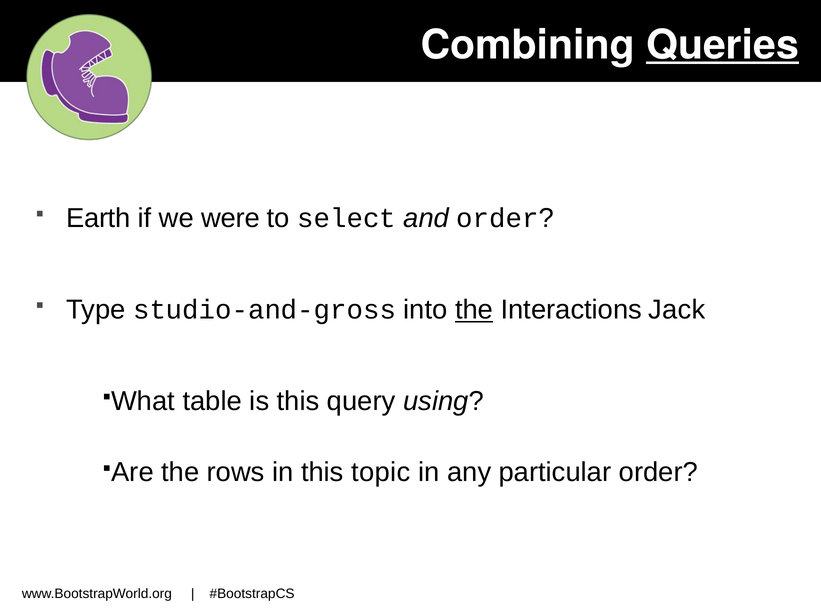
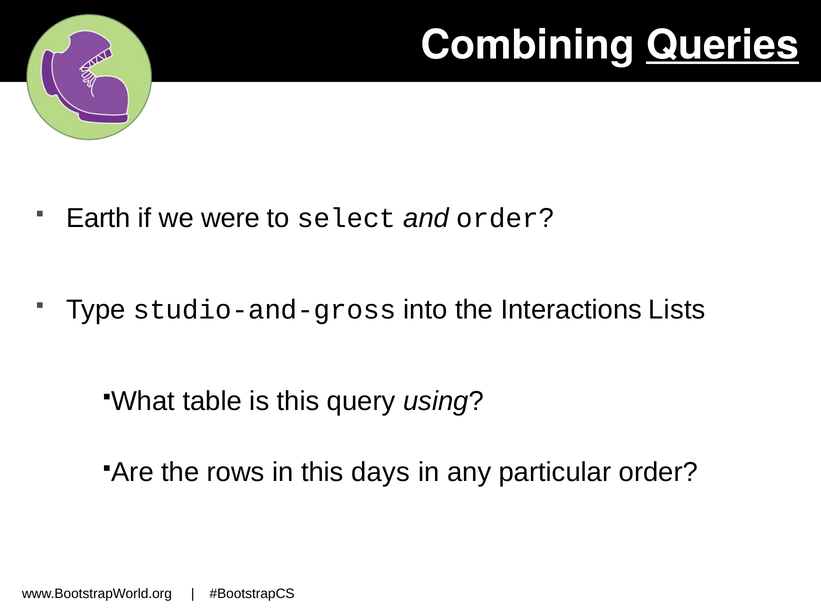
the at (474, 310) underline: present -> none
Jack: Jack -> Lists
topic: topic -> days
